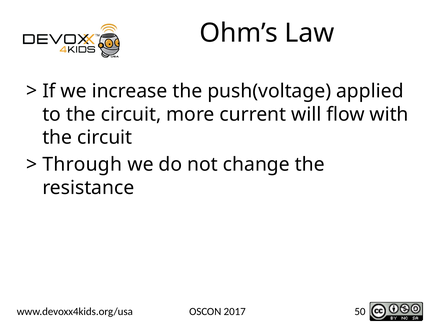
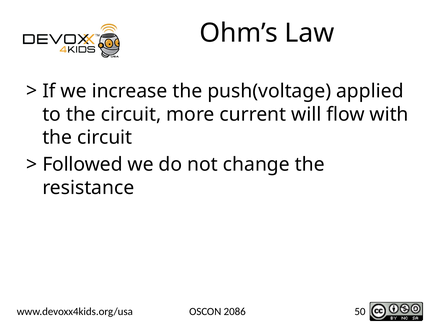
Through: Through -> Followed
2017: 2017 -> 2086
